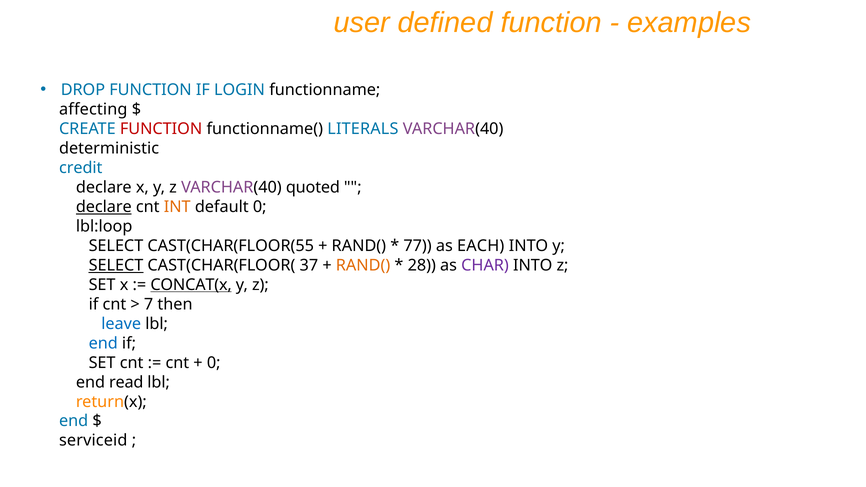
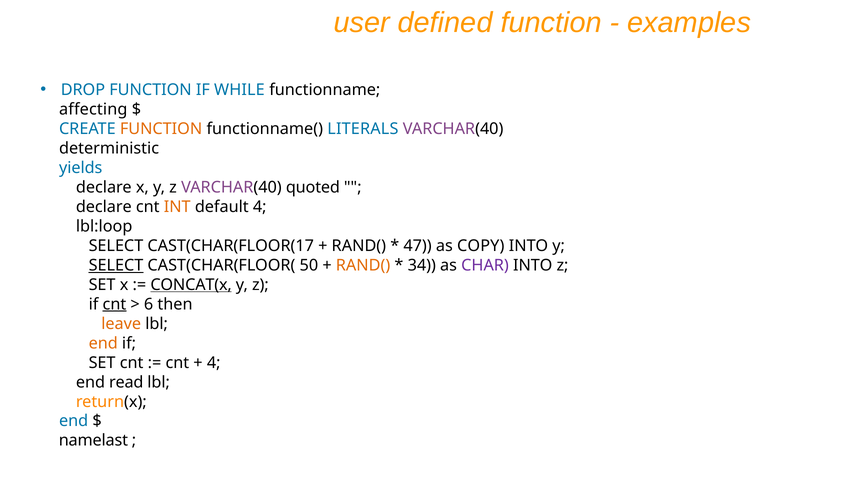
LOGIN: LOGIN -> WHILE
FUNCTION at (161, 129) colour: red -> orange
credit: credit -> yields
declare at (104, 207) underline: present -> none
default 0: 0 -> 4
CAST(CHAR(FLOOR(55: CAST(CHAR(FLOOR(55 -> CAST(CHAR(FLOOR(17
77: 77 -> 47
EACH: EACH -> COPY
37: 37 -> 50
28: 28 -> 34
cnt at (114, 304) underline: none -> present
7: 7 -> 6
leave colour: blue -> orange
end at (103, 343) colour: blue -> orange
0 at (214, 363): 0 -> 4
serviceid: serviceid -> namelast
